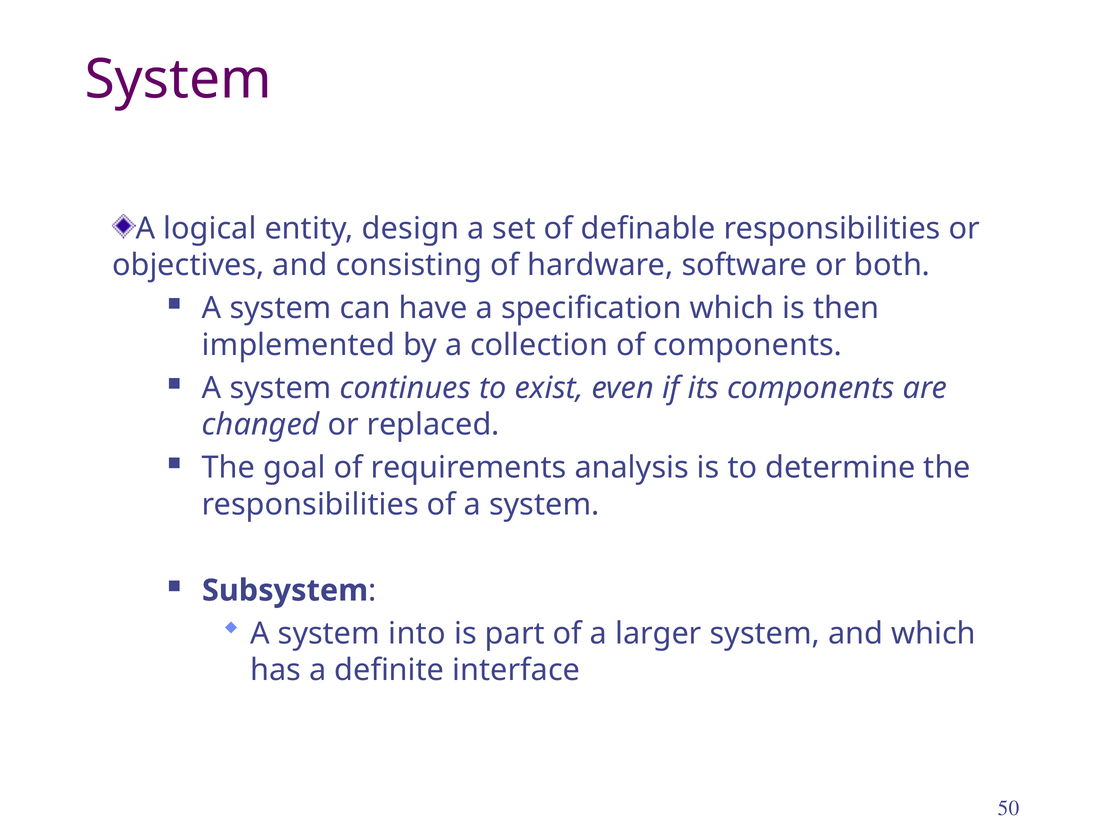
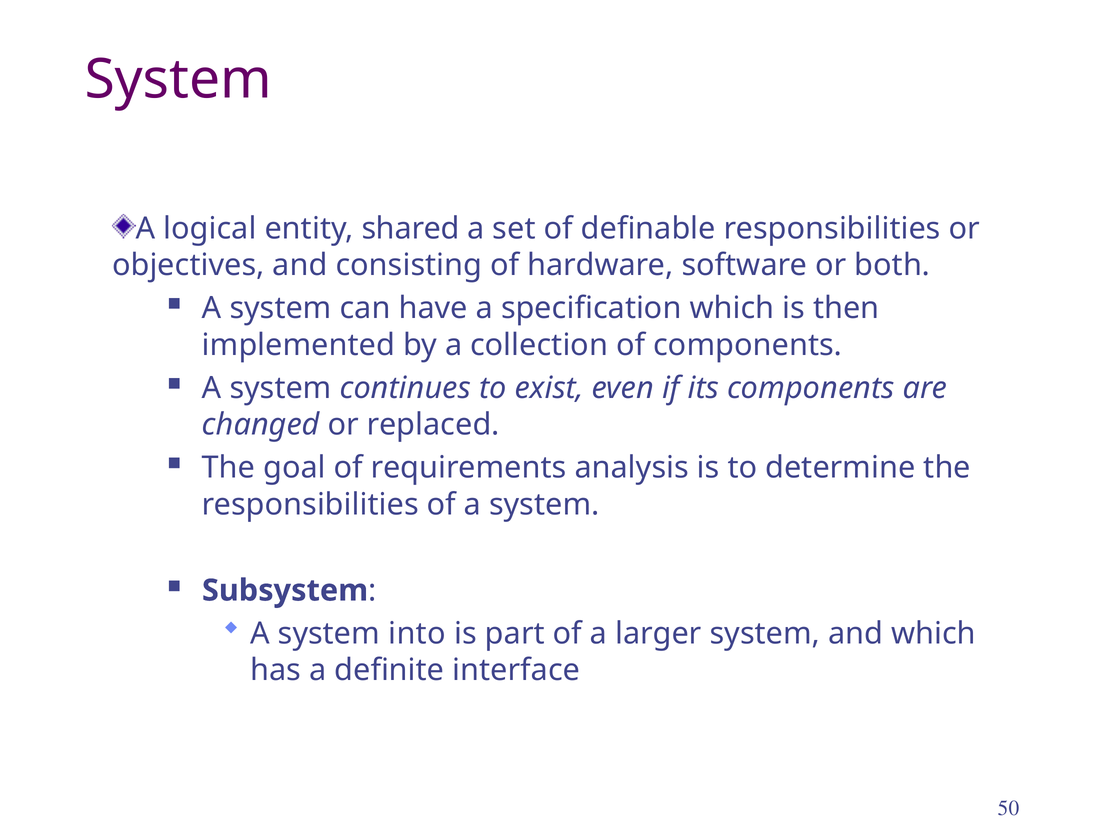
design: design -> shared
